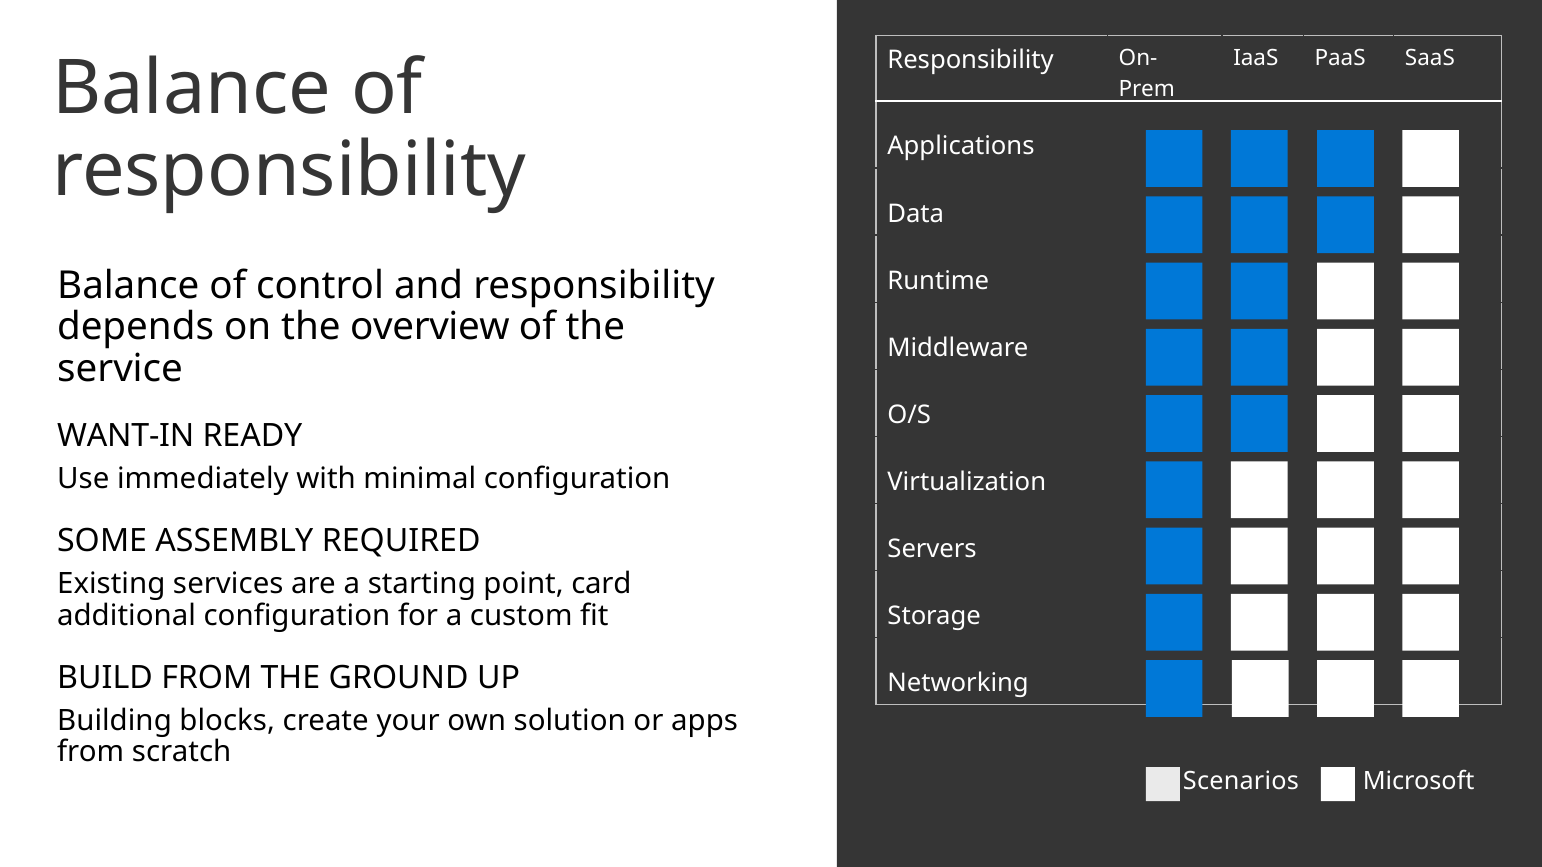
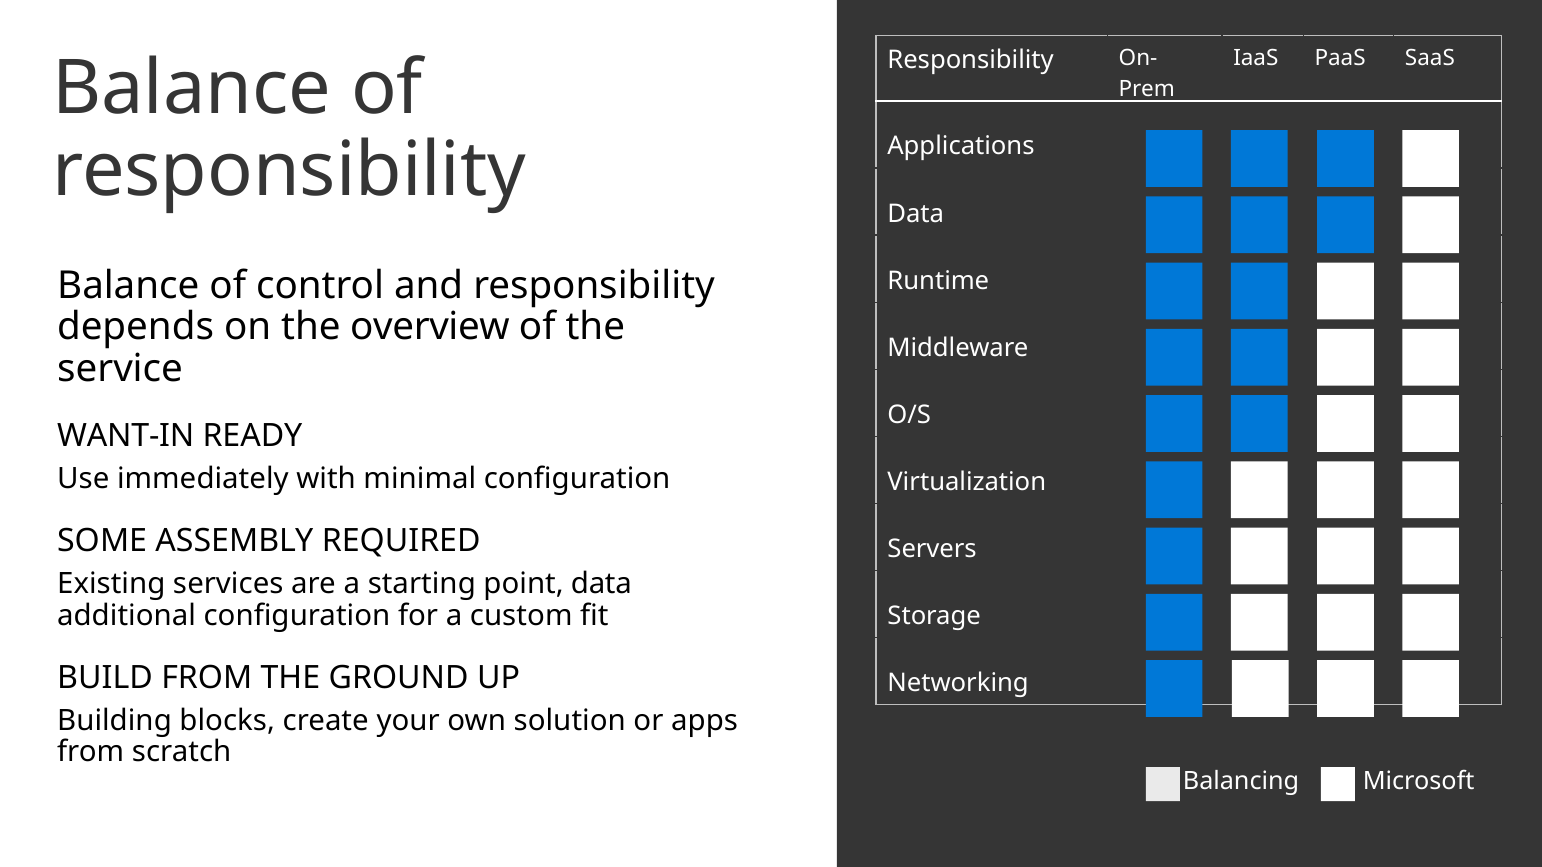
point card: card -> data
Scenarios: Scenarios -> Balancing
